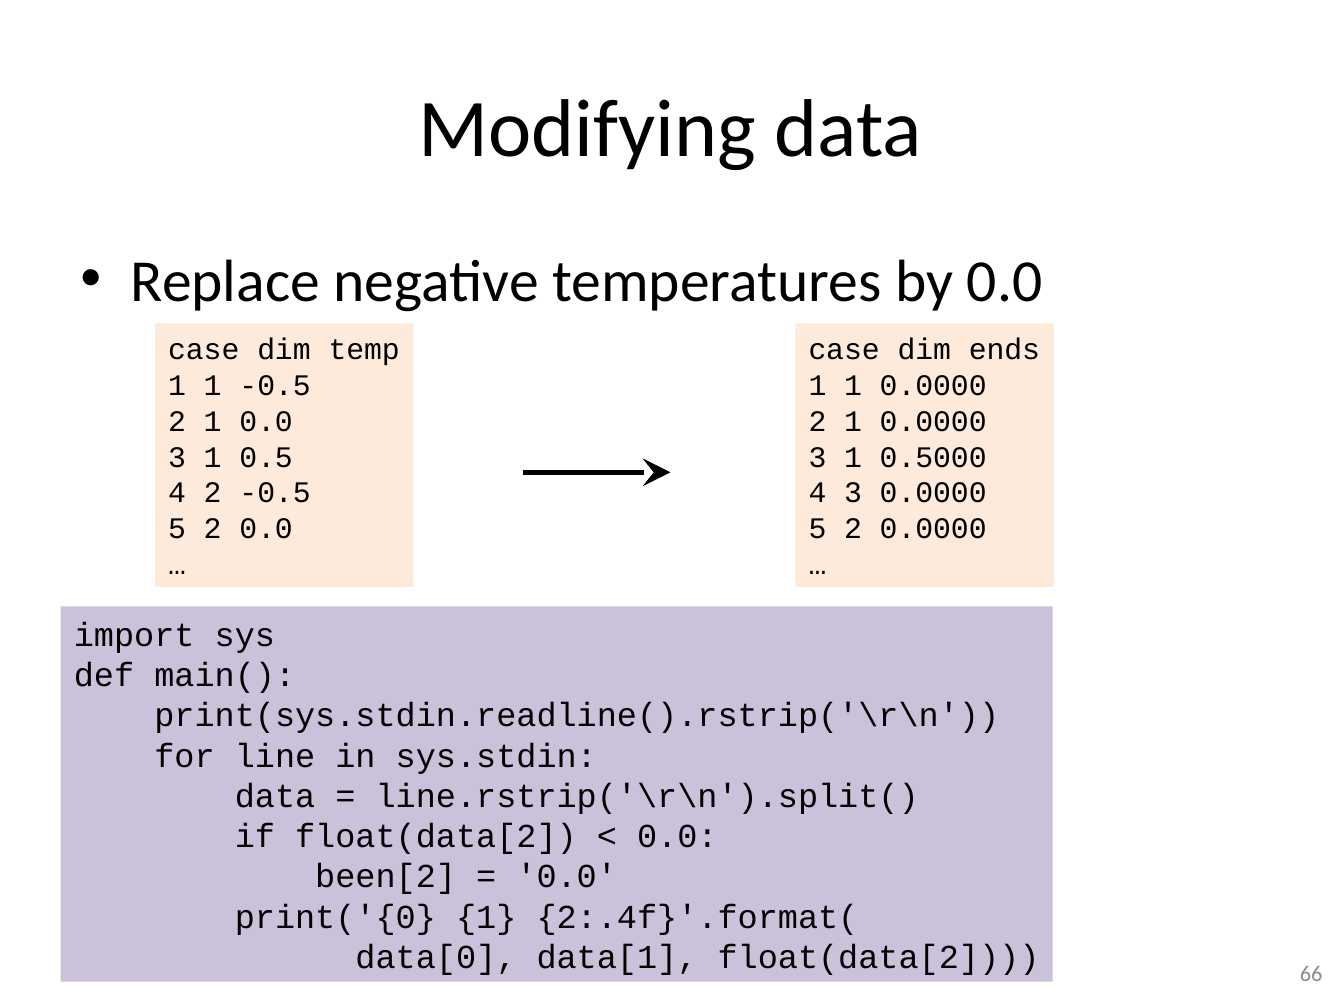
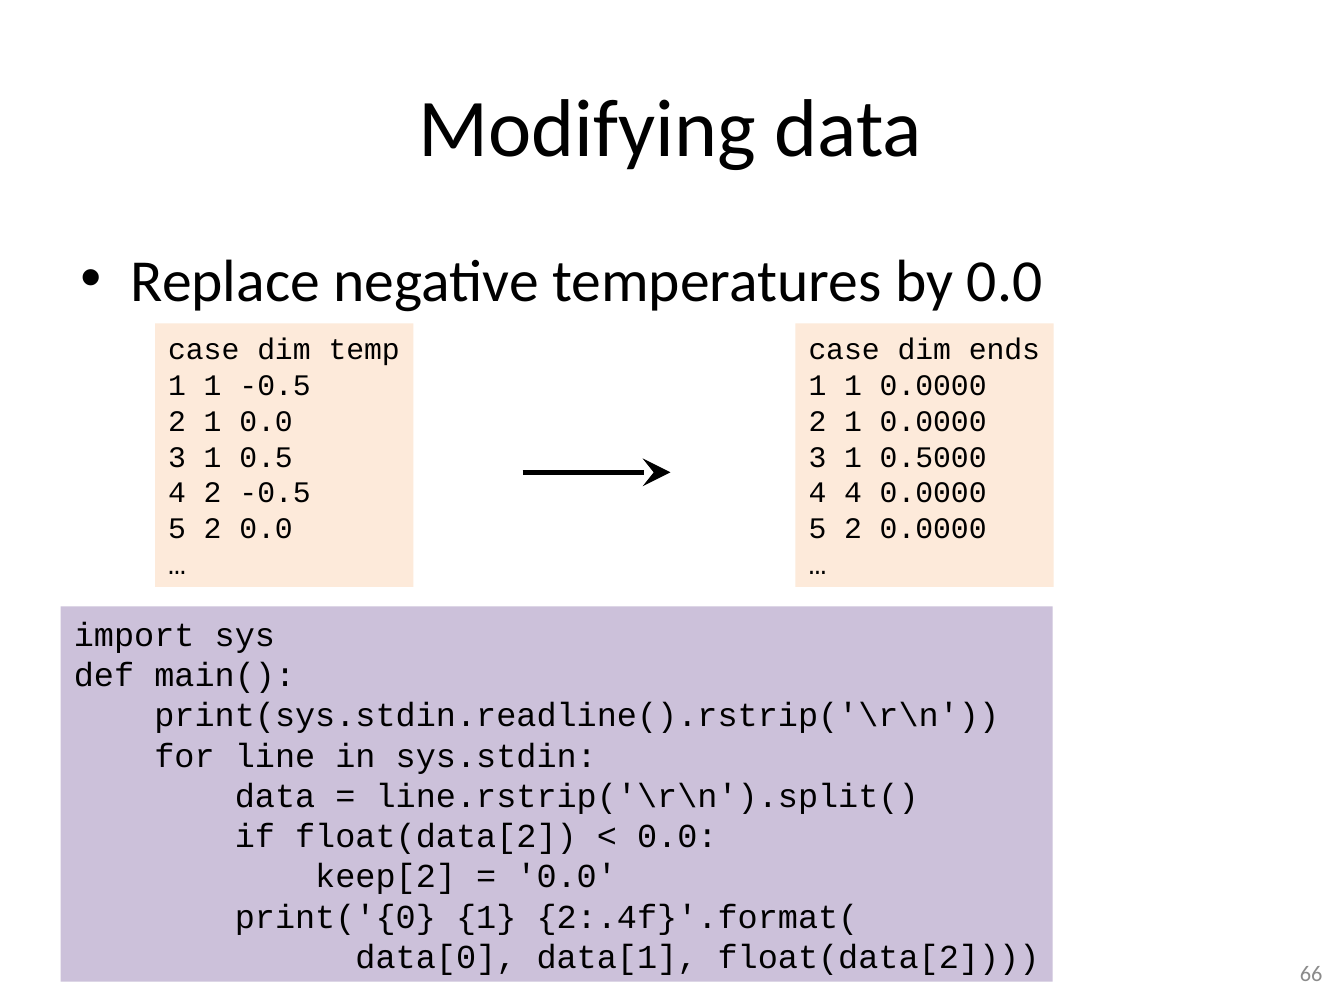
4 3: 3 -> 4
been[2: been[2 -> keep[2
